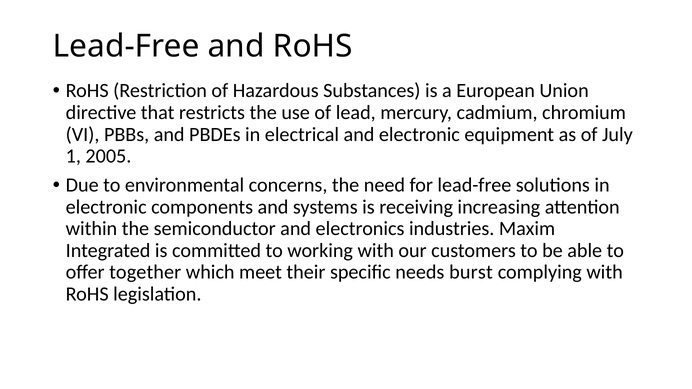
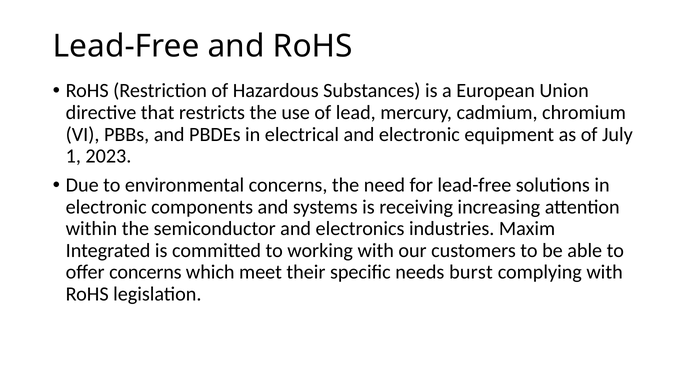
2005: 2005 -> 2023
offer together: together -> concerns
